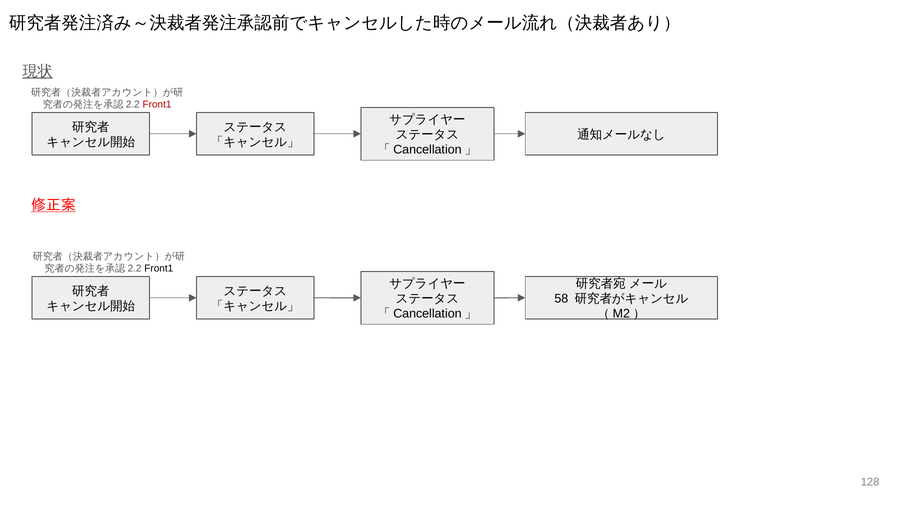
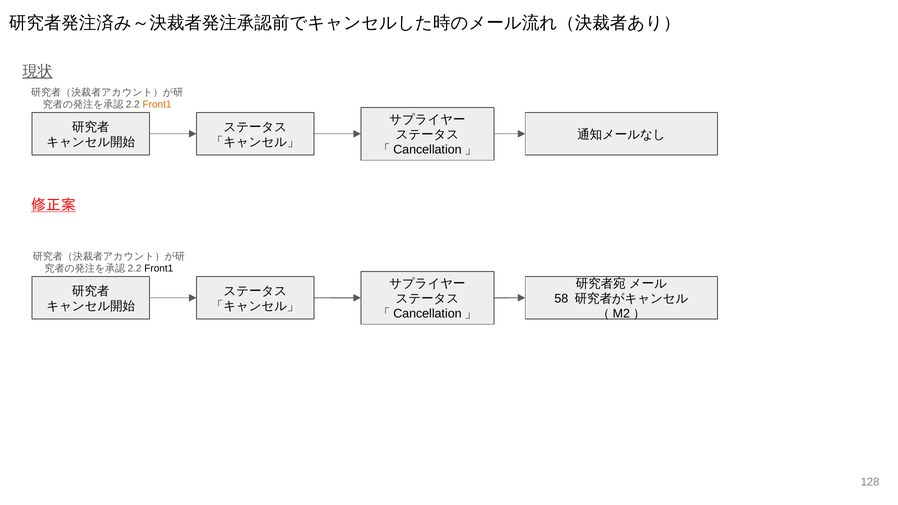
Front1 at (157, 105) colour: red -> orange
